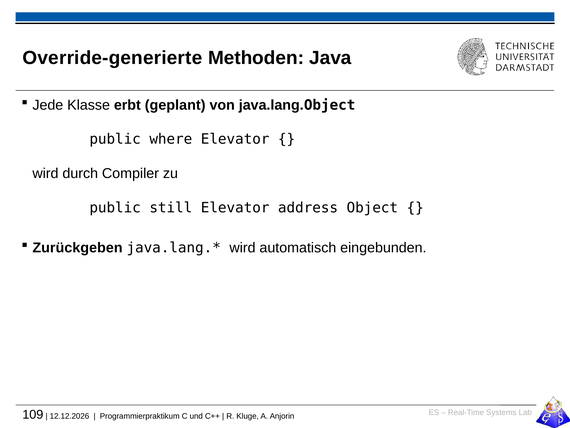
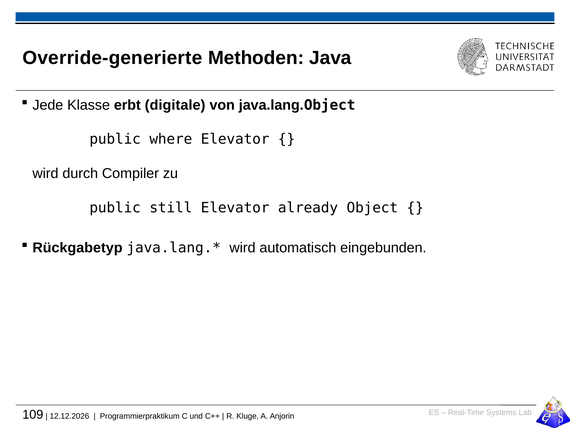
geplant: geplant -> digitale
address: address -> already
Zurückgeben: Zurückgeben -> Rückgabetyp
